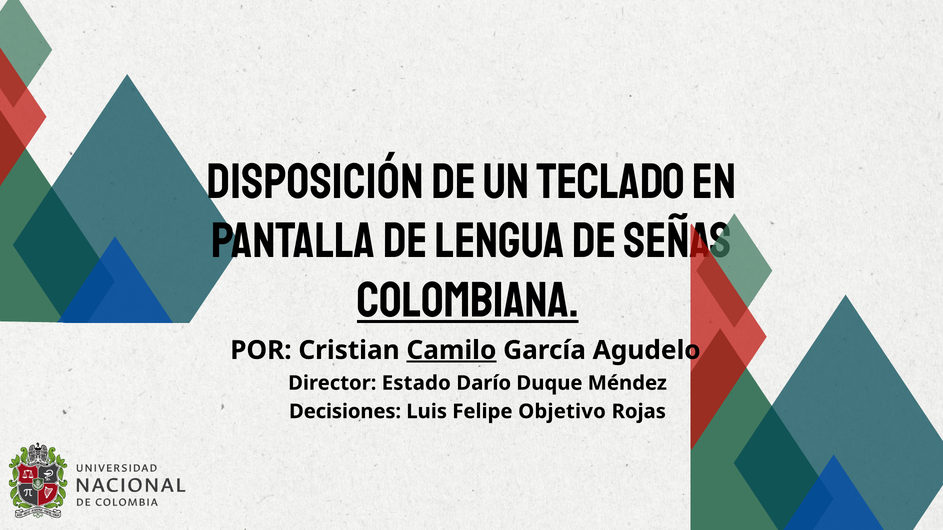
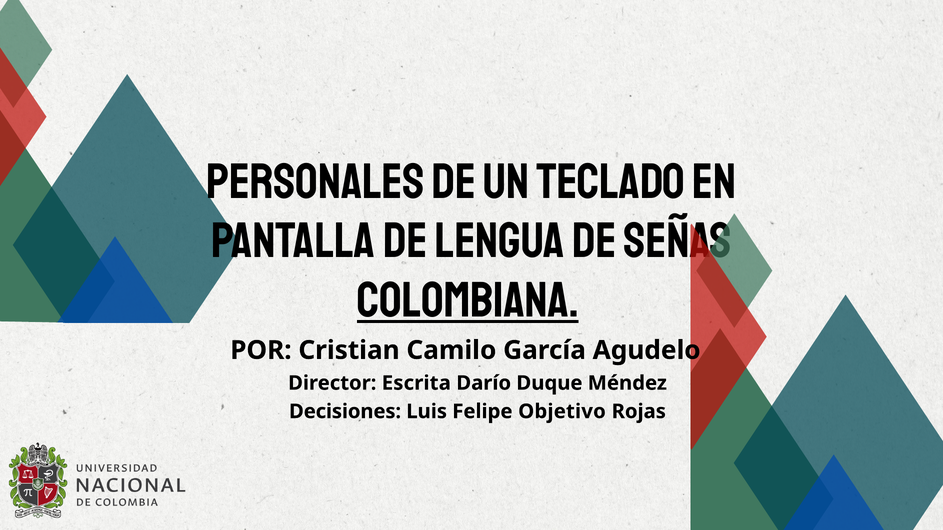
DISPOSICIÓN: DISPOSICIÓN -> PERSONALES
Camilo underline: present -> none
Estado: Estado -> Escrita
